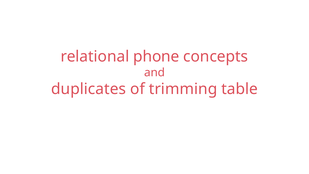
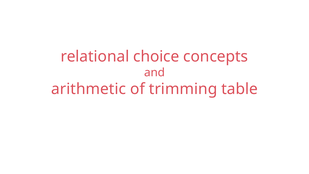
phone: phone -> choice
duplicates: duplicates -> arithmetic
